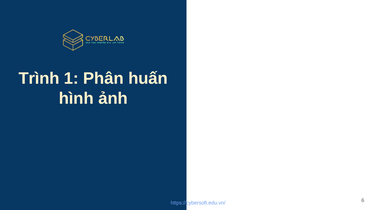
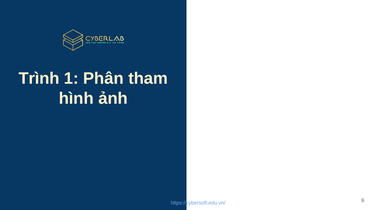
huấn: huấn -> tham
